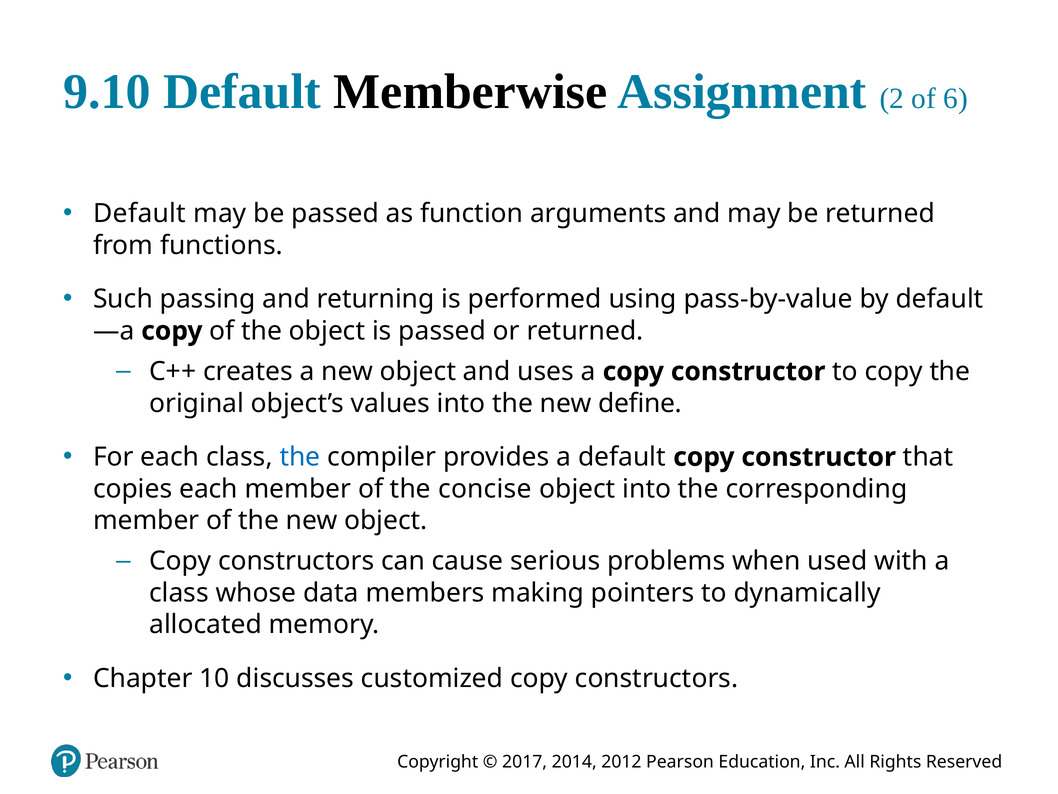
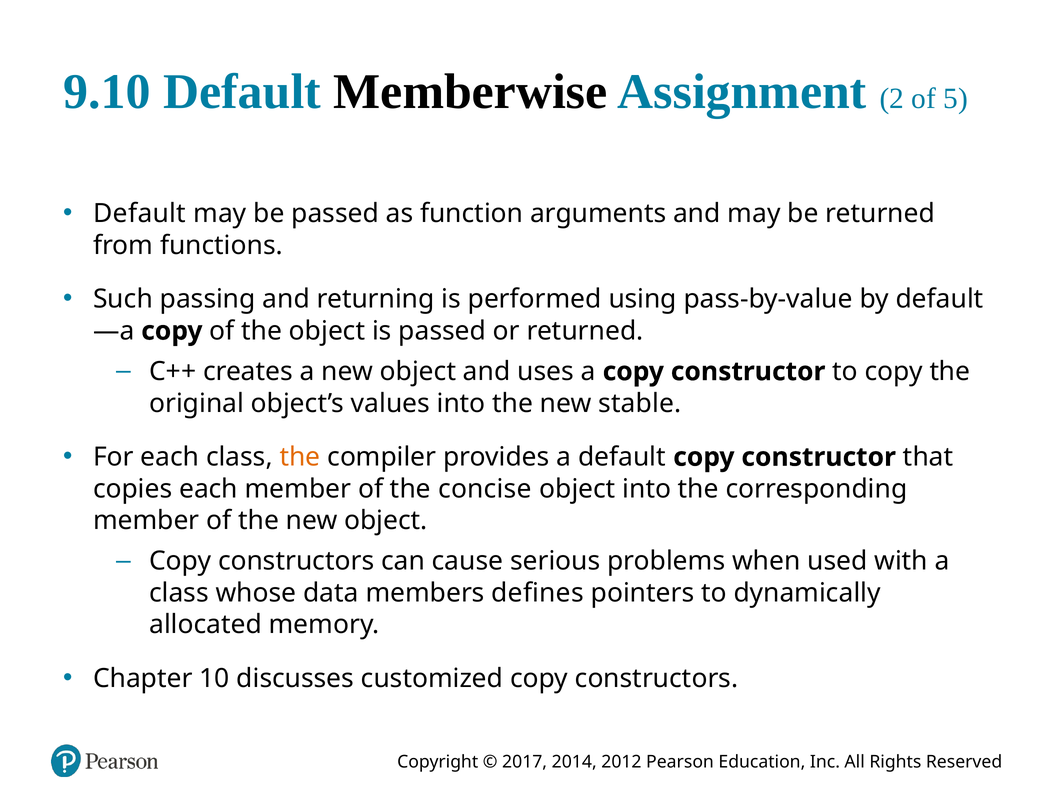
6: 6 -> 5
define: define -> stable
the at (300, 457) colour: blue -> orange
making: making -> defines
